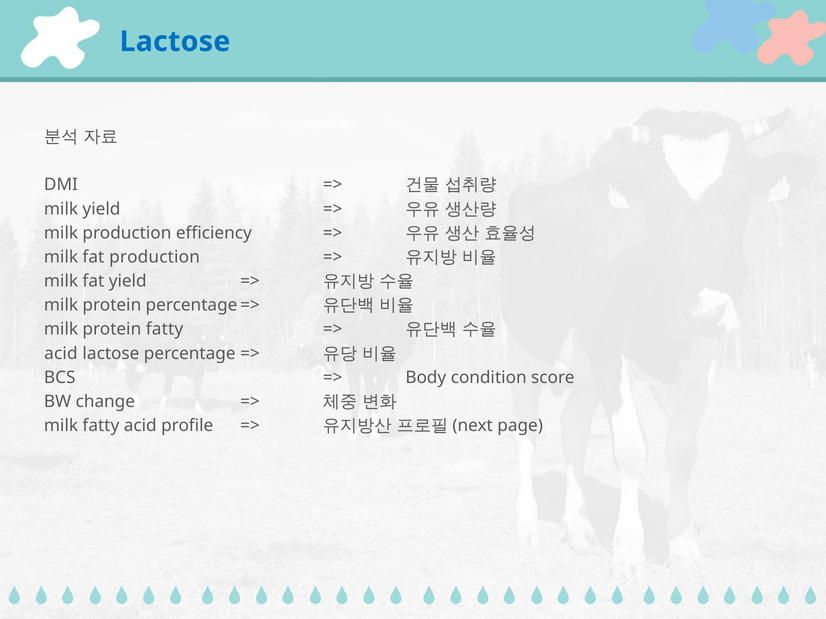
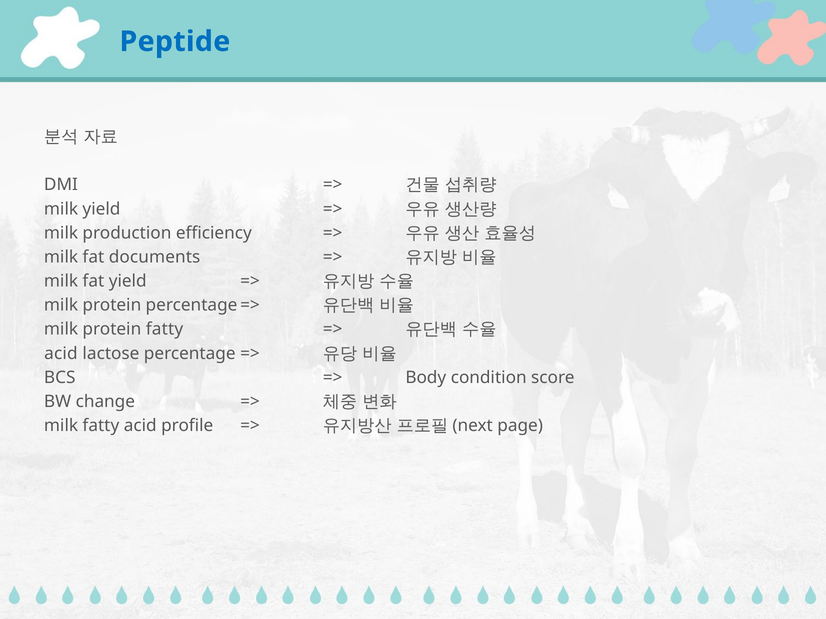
Lactose at (175, 42): Lactose -> Peptide
fat production: production -> documents
